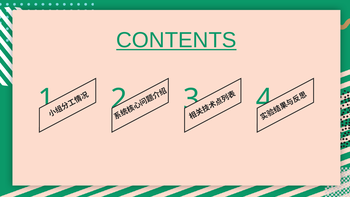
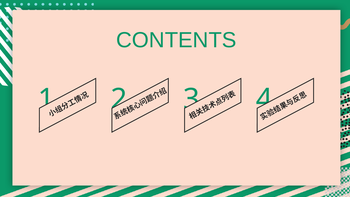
CONTENTS underline: present -> none
